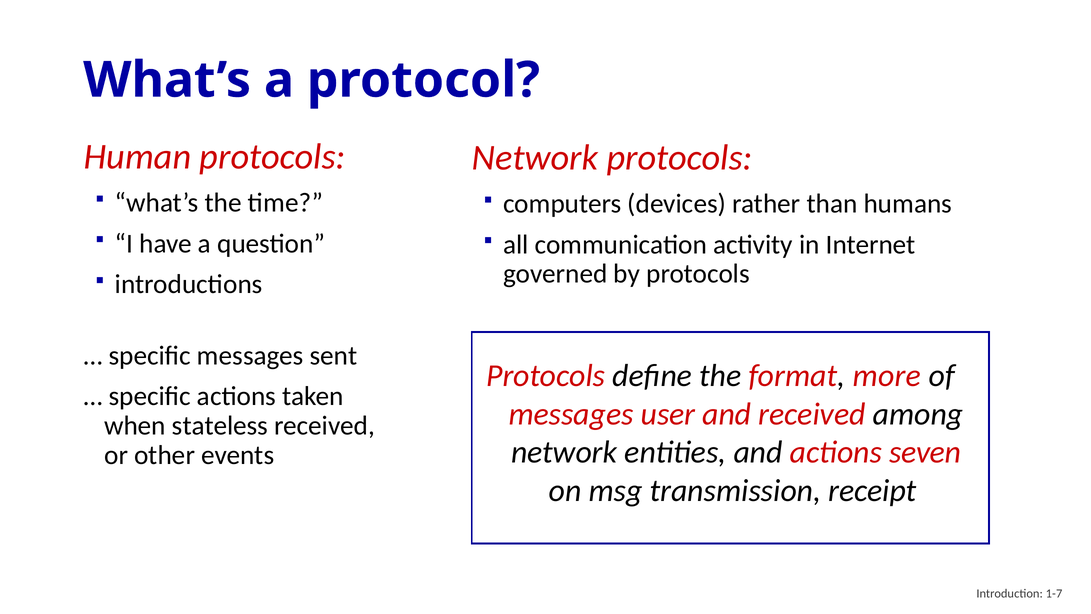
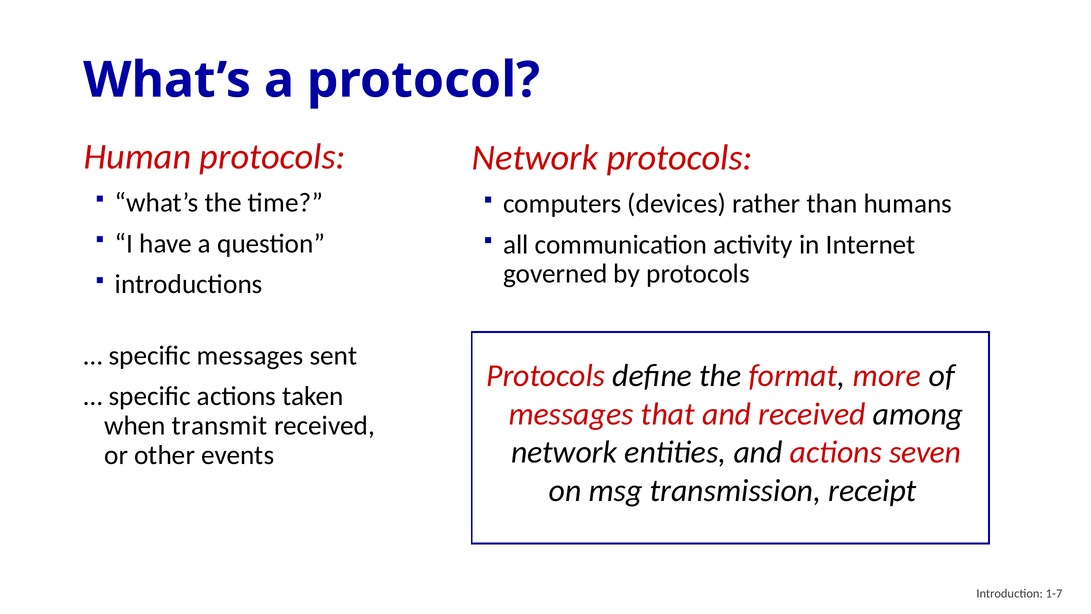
user: user -> that
stateless: stateless -> transmit
